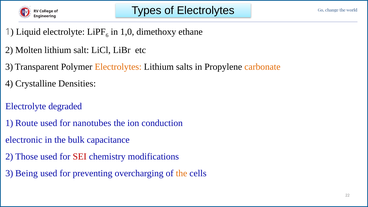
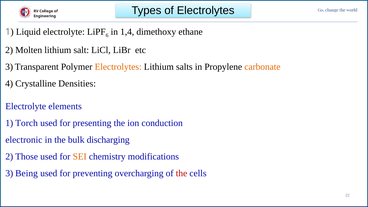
1,0: 1,0 -> 1,4
degraded: degraded -> elements
Route: Route -> Torch
nanotubes: nanotubes -> presenting
capacitance: capacitance -> discharging
SEI colour: red -> orange
the at (182, 173) colour: orange -> red
